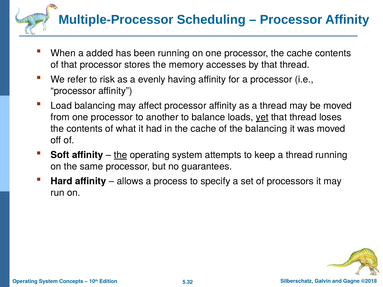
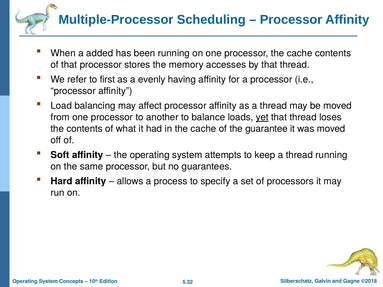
risk: risk -> first
the balancing: balancing -> guarantee
the at (121, 155) underline: present -> none
